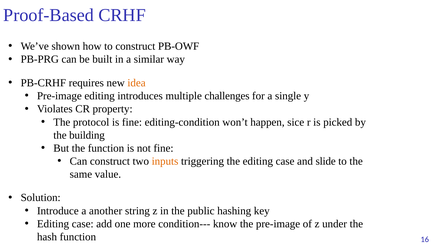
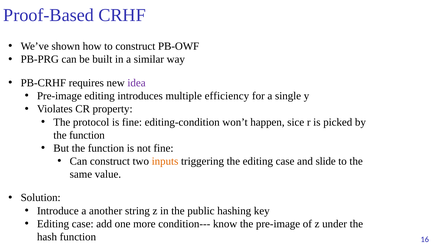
idea colour: orange -> purple
challenges: challenges -> efficiency
building at (87, 135): building -> function
